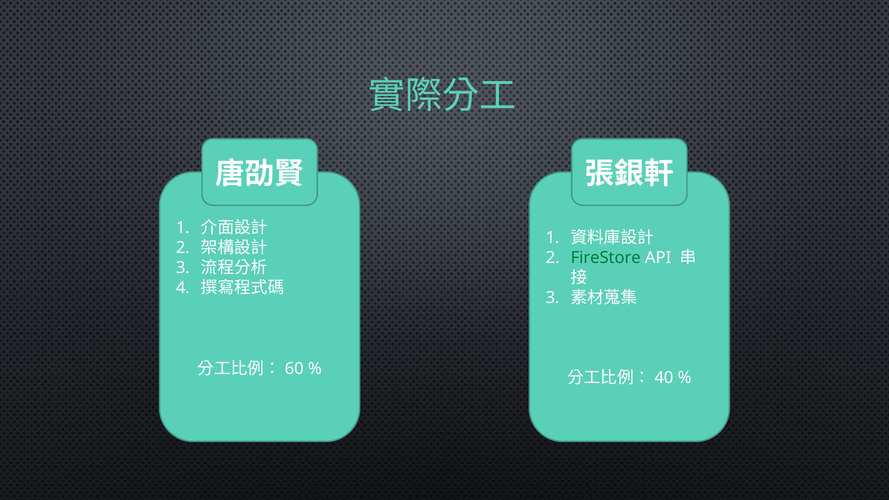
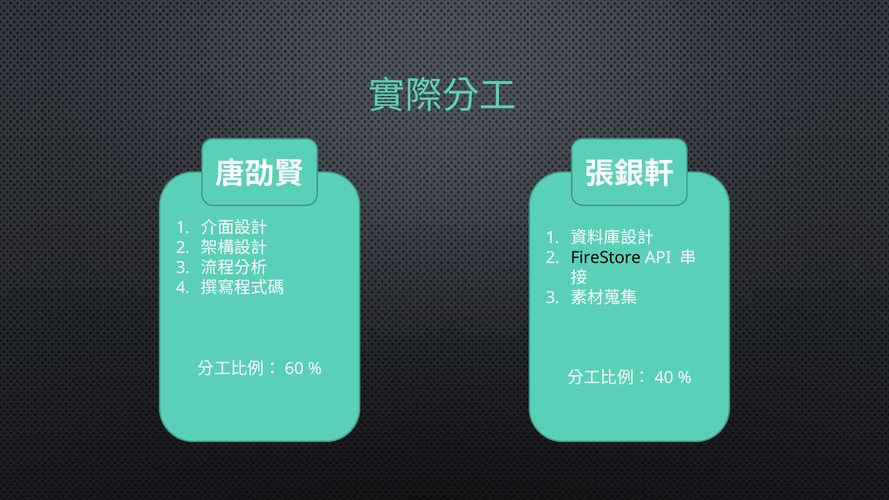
FireStore colour: green -> black
